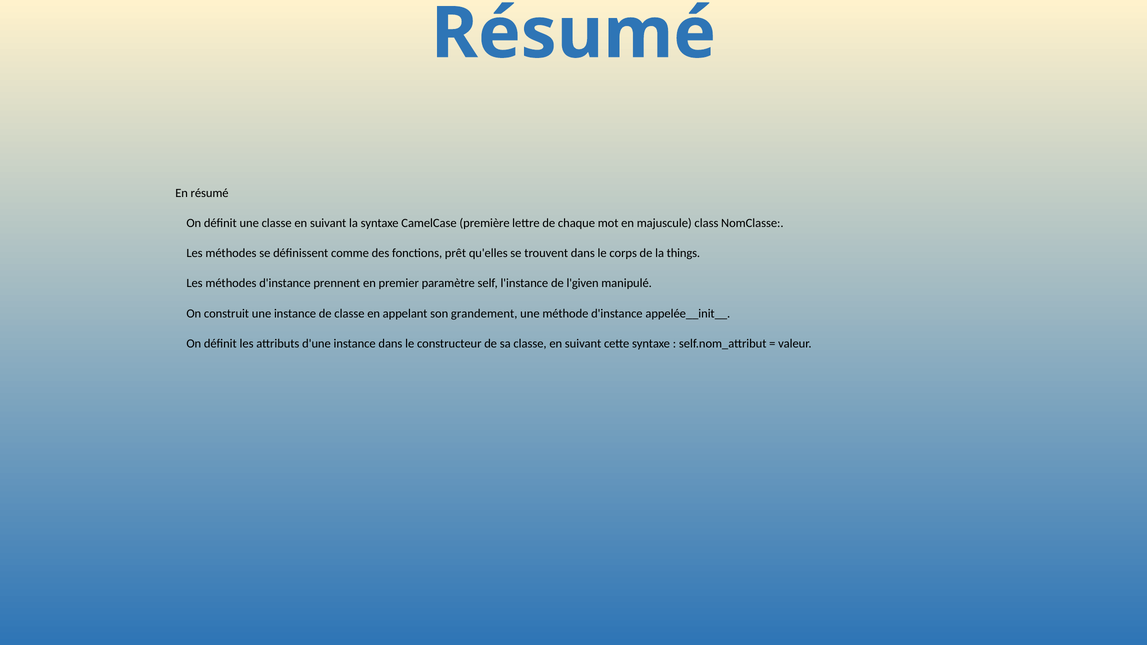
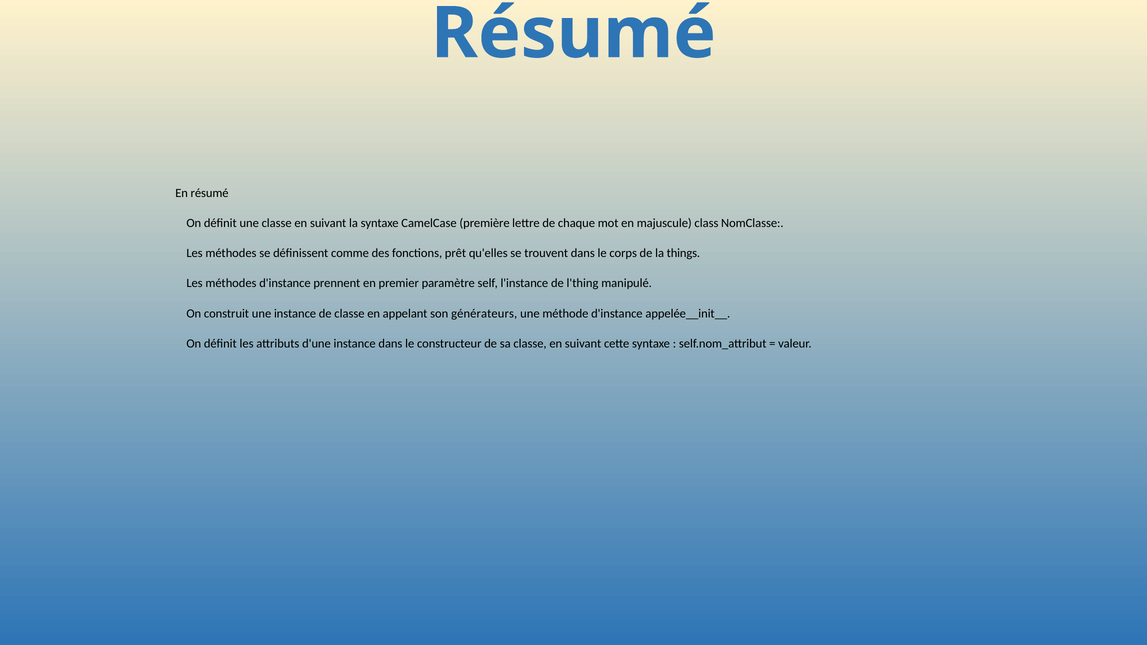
l'given: l'given -> l'thing
grandement: grandement -> générateurs
